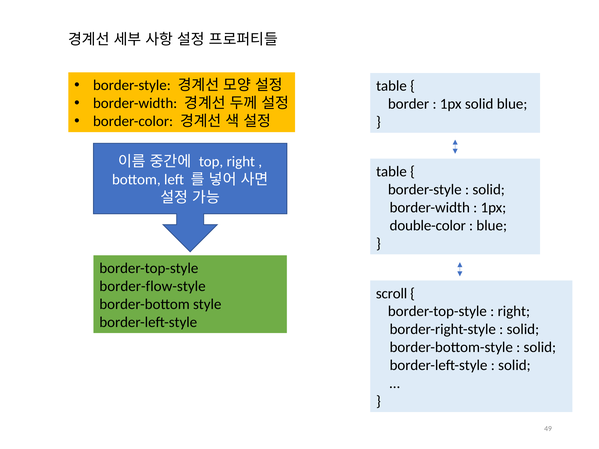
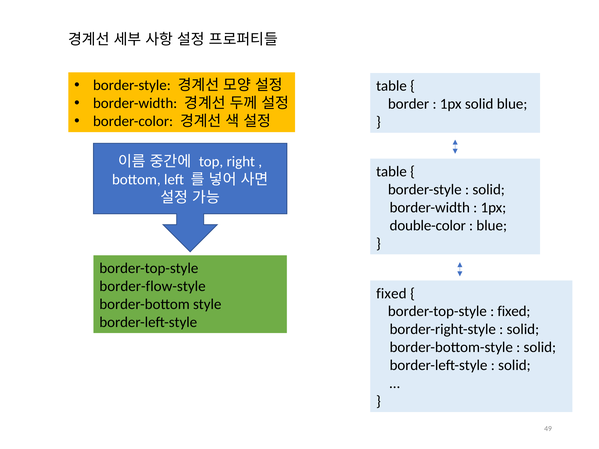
scroll at (392, 294): scroll -> fixed
right at (514, 312): right -> fixed
